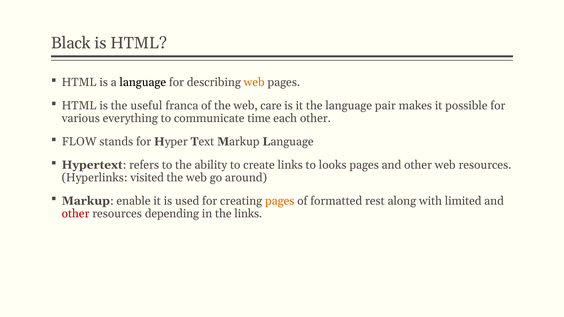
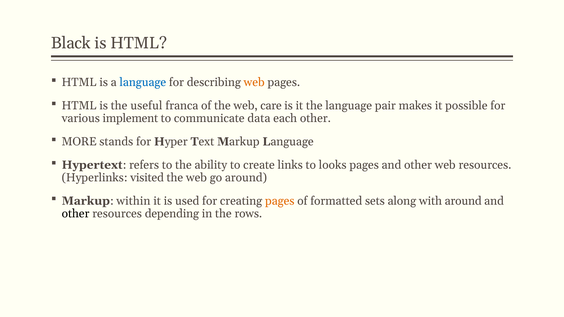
language at (143, 82) colour: black -> blue
everything: everything -> implement
time: time -> data
FLOW: FLOW -> MORE
enable: enable -> within
rest: rest -> sets
with limited: limited -> around
other at (76, 214) colour: red -> black
the links: links -> rows
